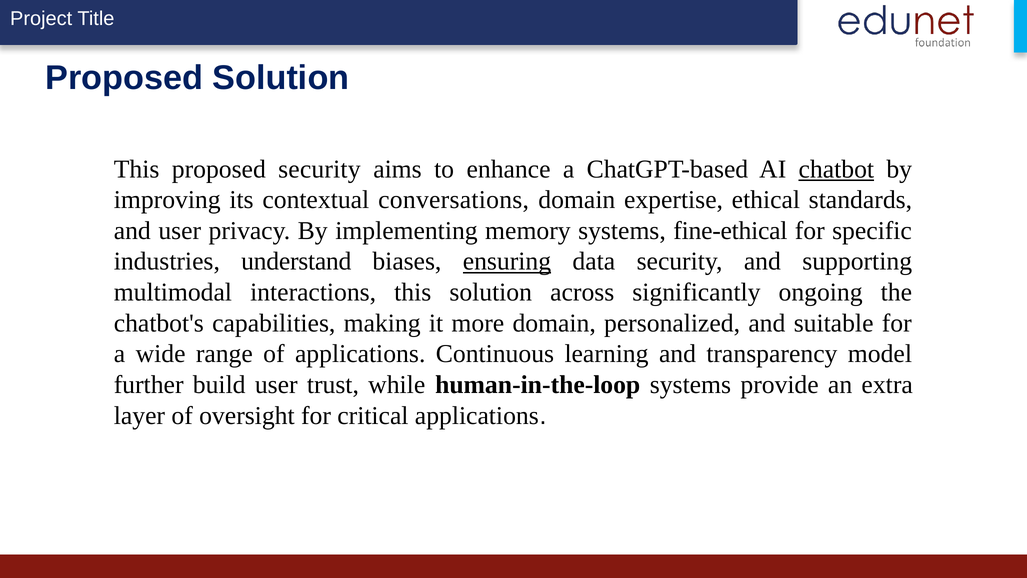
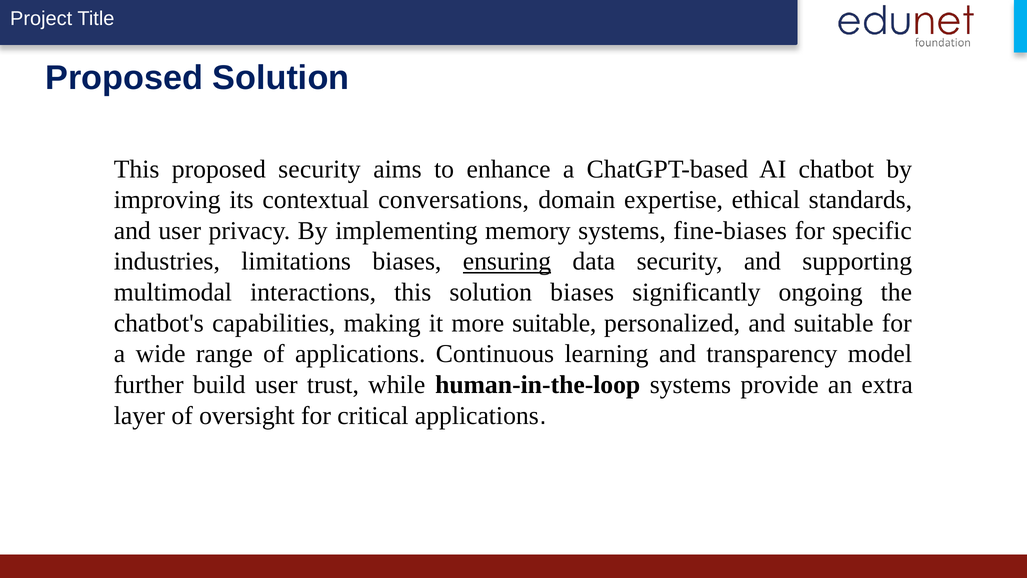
chatbot underline: present -> none
fine-ethical: fine-ethical -> fine-biases
understand: understand -> limitations
solution across: across -> biases
more domain: domain -> suitable
